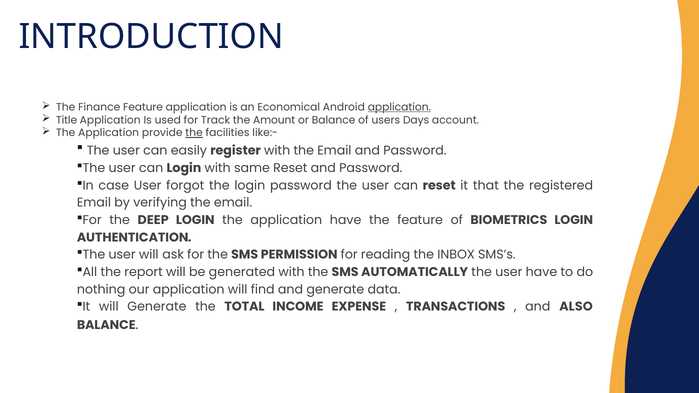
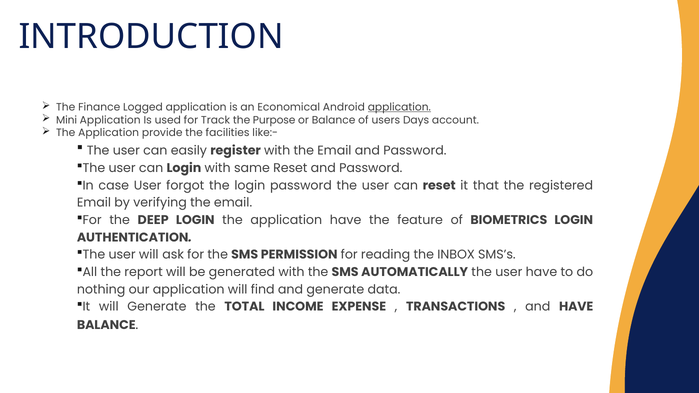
Finance Feature: Feature -> Logged
Title: Title -> Mini
Amount: Amount -> Purpose
the at (194, 133) underline: present -> none
and ALSO: ALSO -> HAVE
